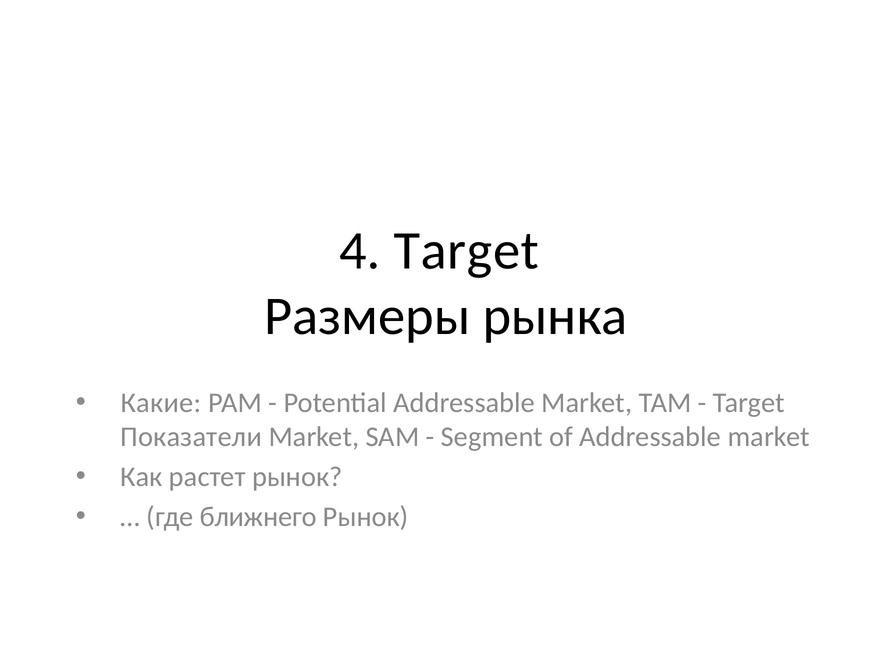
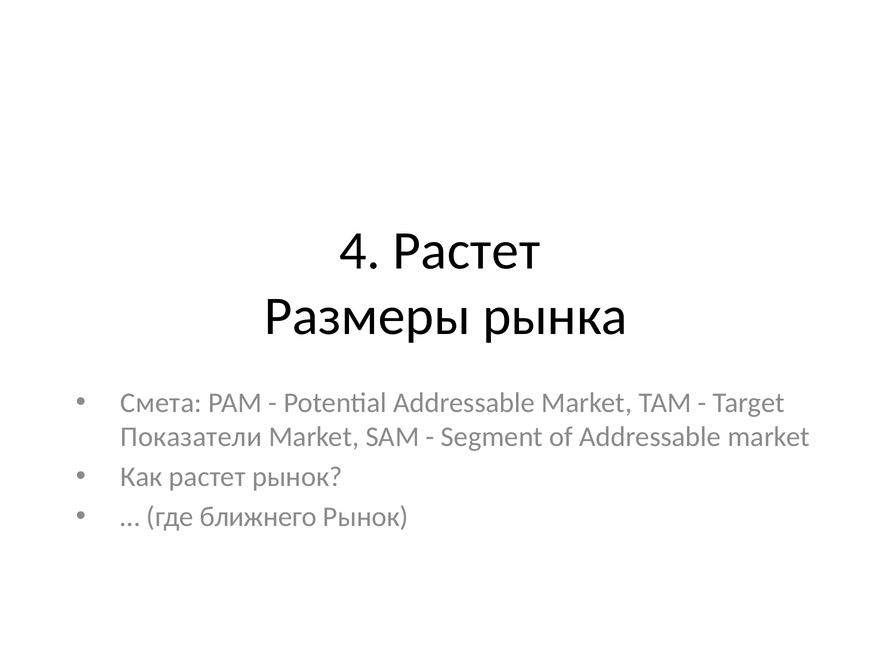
4 Target: Target -> Растет
Какие: Какие -> Смета
